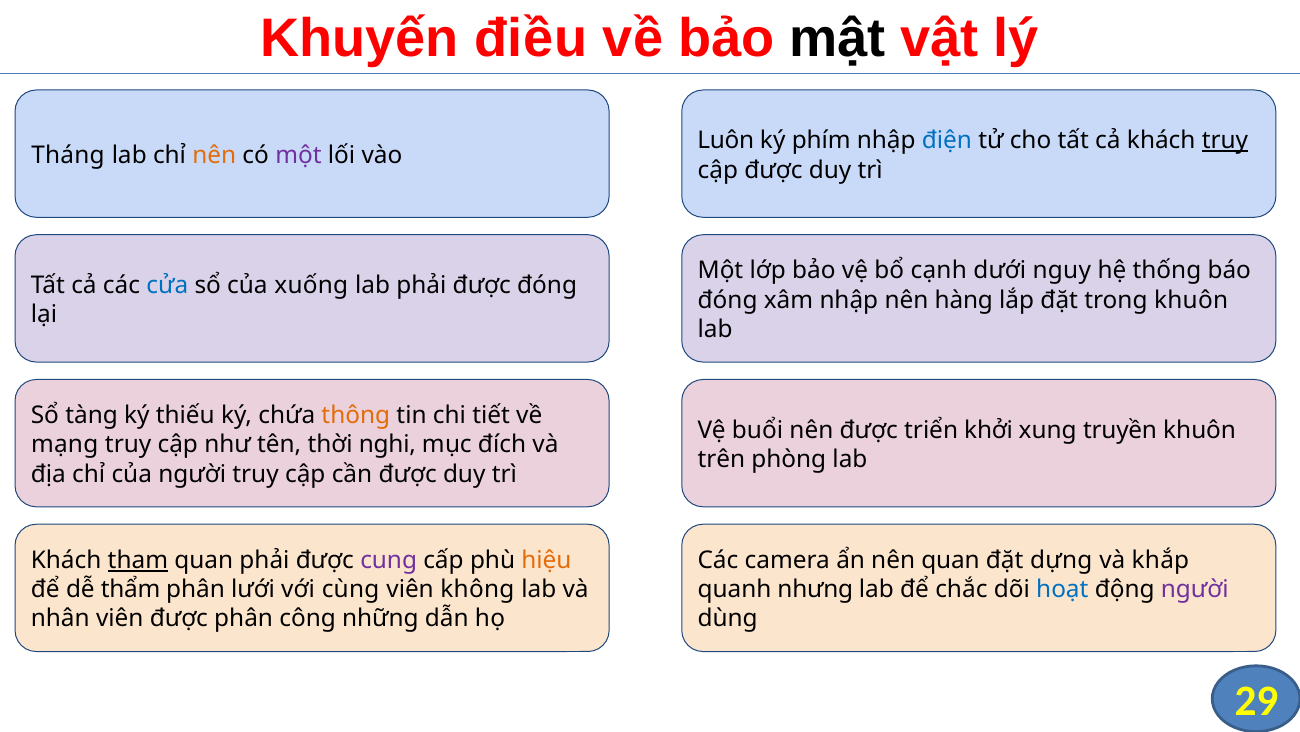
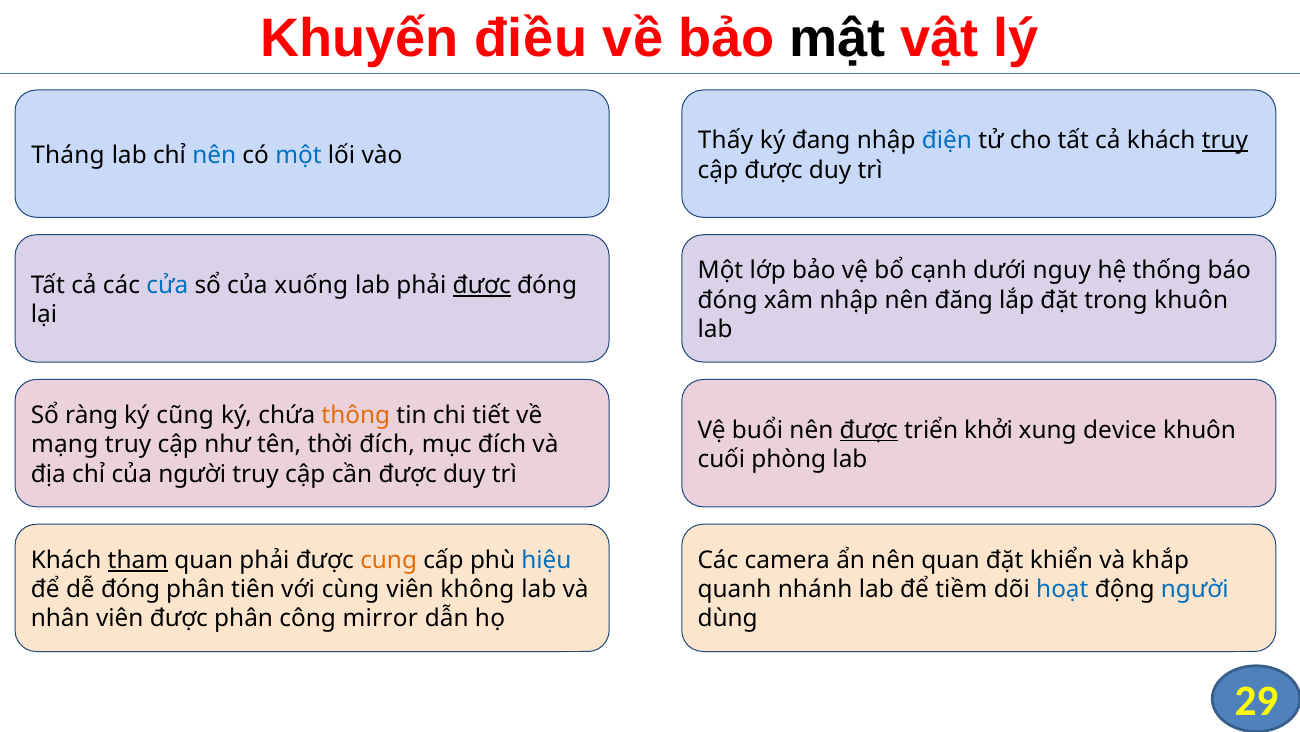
Luôn: Luôn -> Thấy
phím: phím -> đang
nên at (214, 155) colour: orange -> blue
một at (298, 155) colour: purple -> blue
được at (482, 285) underline: none -> present
hàng: hàng -> đăng
tàng: tàng -> ràng
thiếu: thiếu -> cũng
được at (869, 430) underline: none -> present
truyền: truyền -> device
thời nghi: nghi -> đích
trên: trên -> cuối
cung colour: purple -> orange
hiệu colour: orange -> blue
dựng: dựng -> khiển
dễ thẩm: thẩm -> đóng
lưới: lưới -> tiên
nhưng: nhưng -> nhánh
chắc: chắc -> tiềm
người at (1195, 589) colour: purple -> blue
những: những -> mirror
